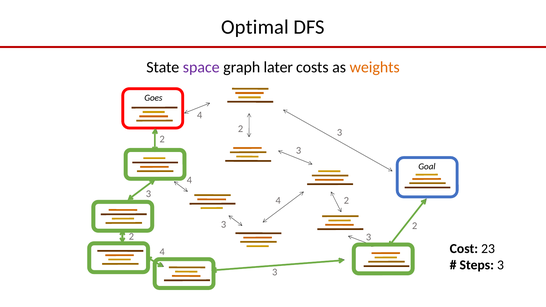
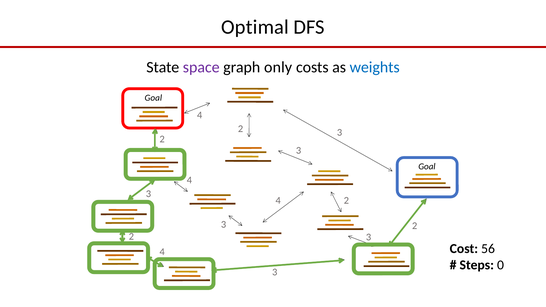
later: later -> only
weights colour: orange -> blue
Goes at (153, 98): Goes -> Goal
23: 23 -> 56
Steps 3: 3 -> 0
